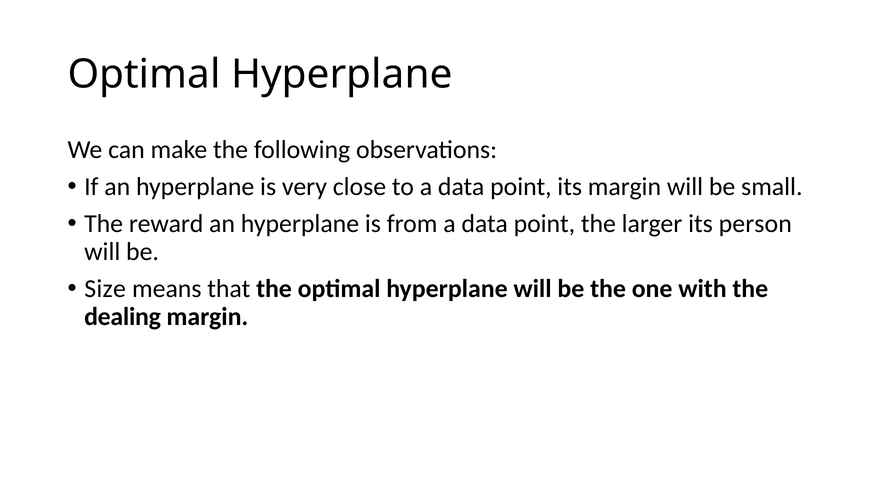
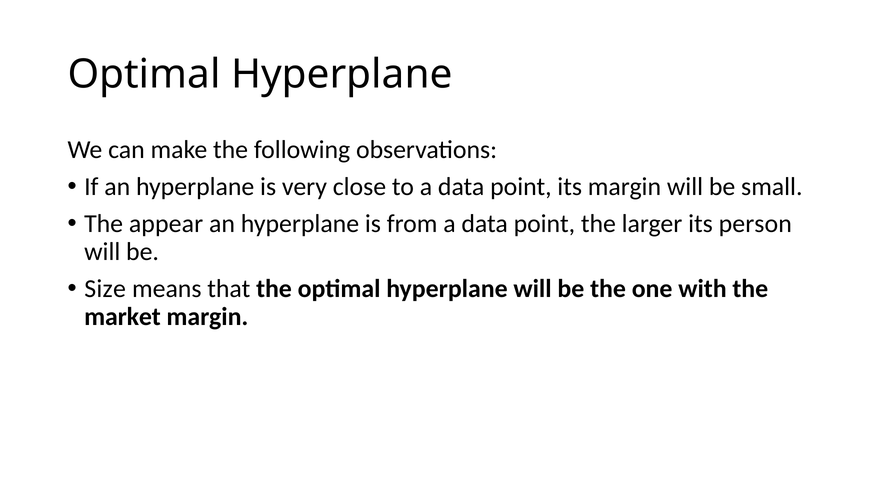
reward: reward -> appear
dealing: dealing -> market
